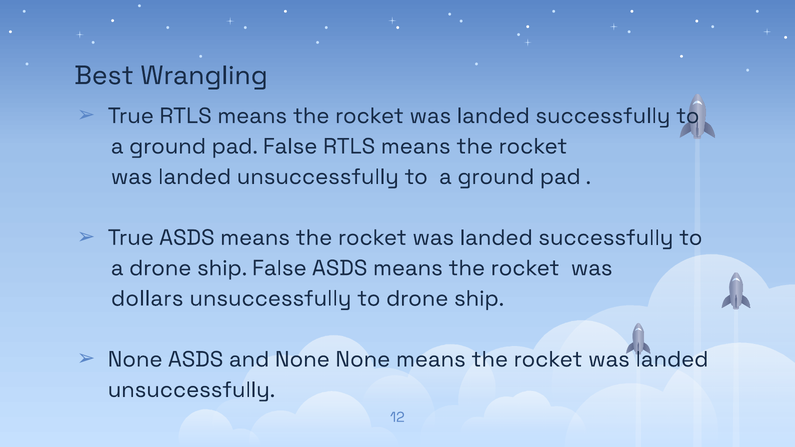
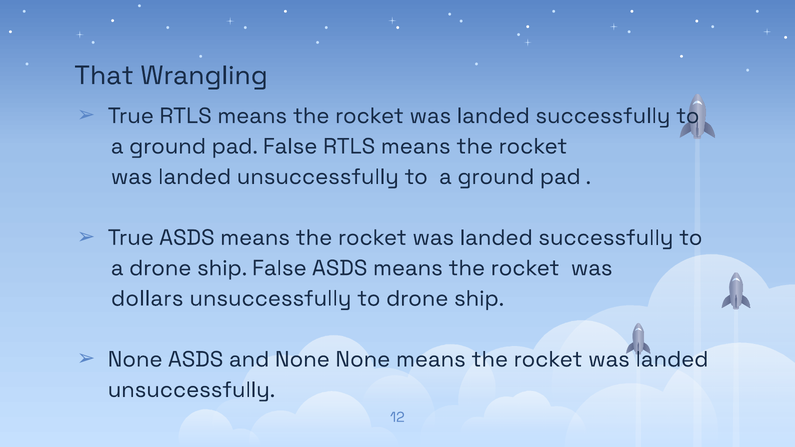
Best: Best -> That
